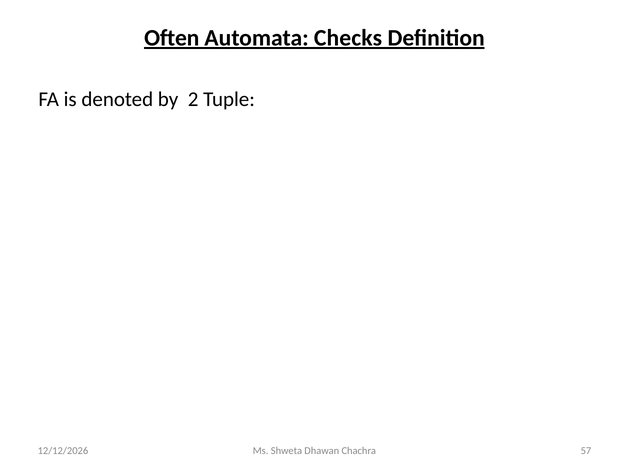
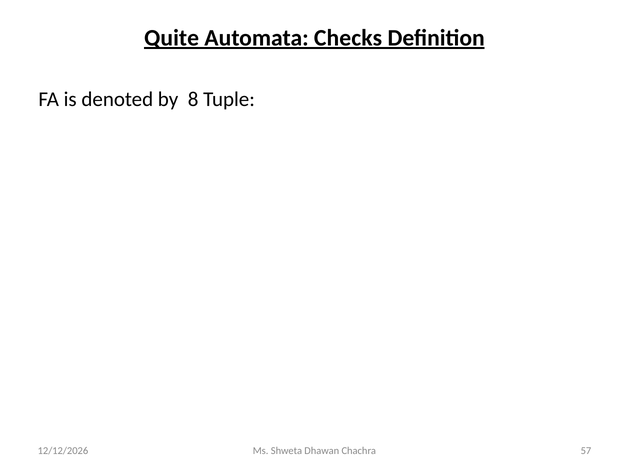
Often: Often -> Quite
2: 2 -> 8
